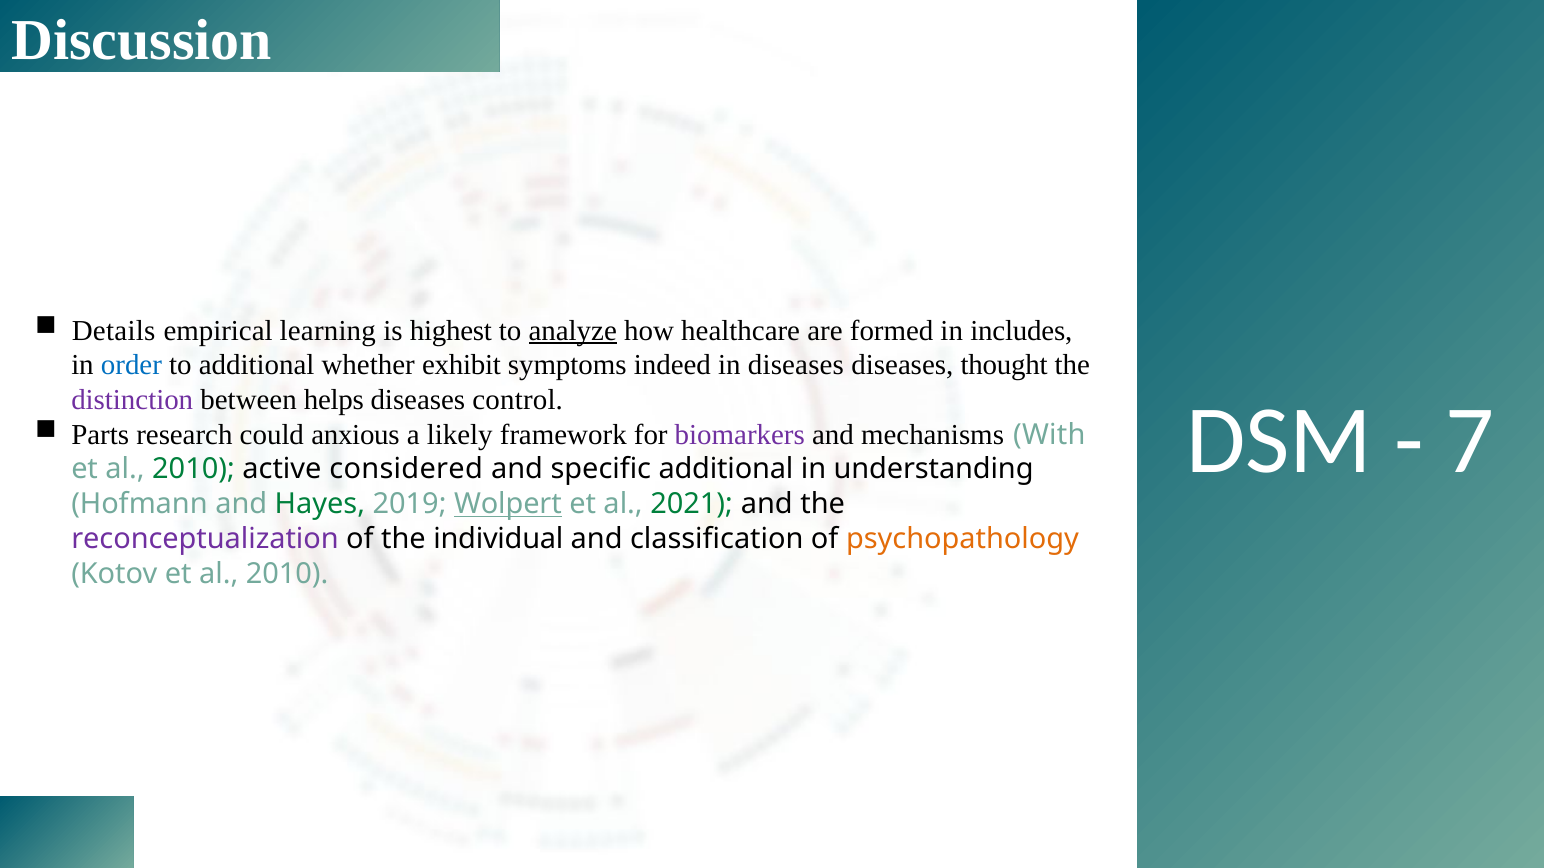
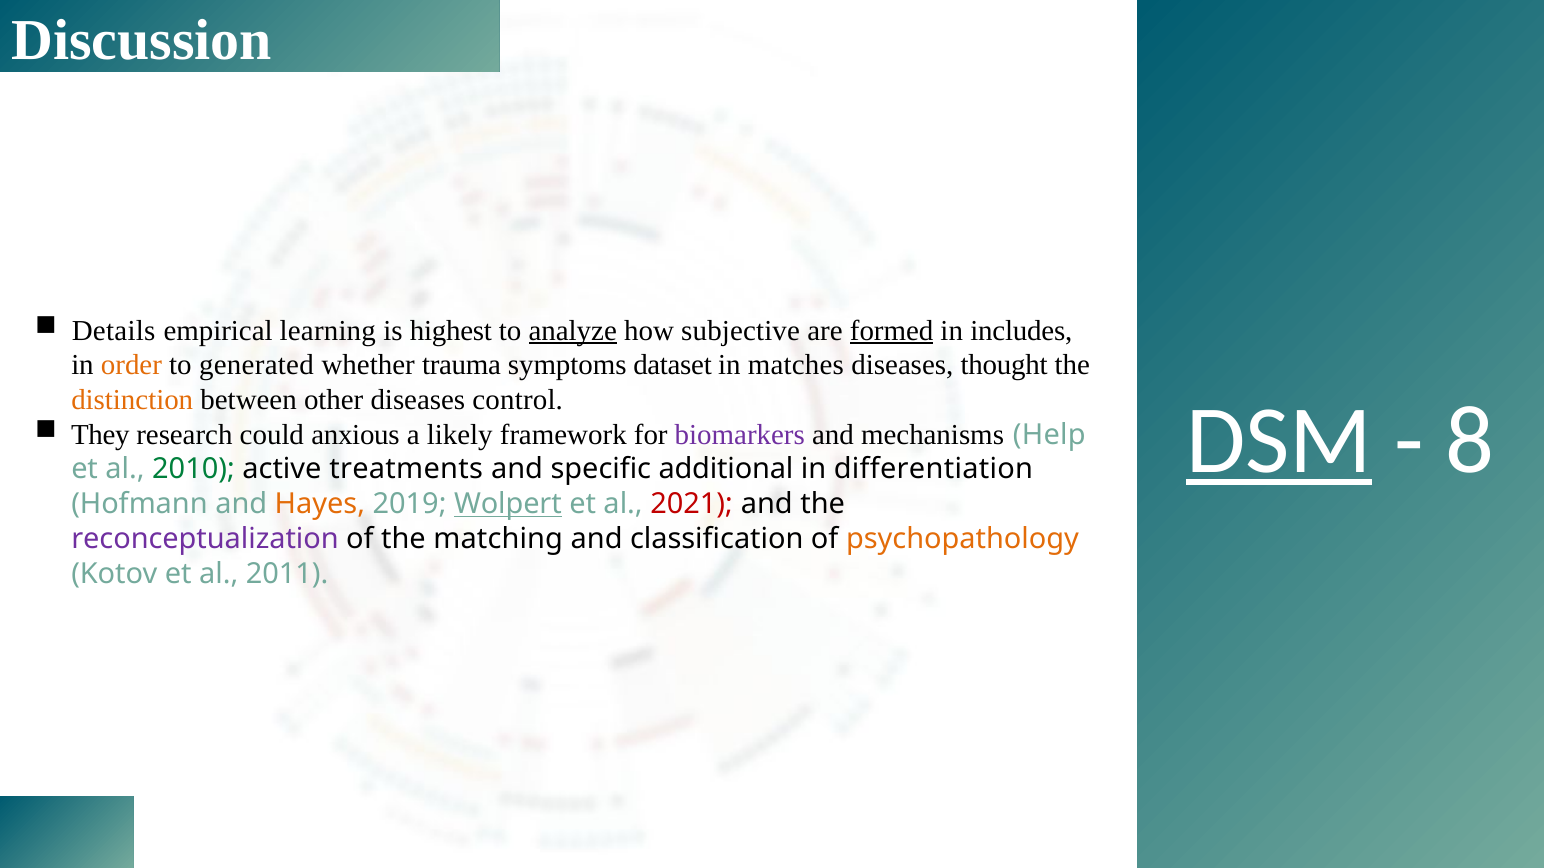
healthcare: healthcare -> subjective
formed underline: none -> present
order colour: blue -> orange
to additional: additional -> generated
exhibit: exhibit -> trauma
indeed: indeed -> dataset
in diseases: diseases -> matches
distinction colour: purple -> orange
helps: helps -> other
DSM underline: none -> present
7: 7 -> 8
Parts: Parts -> They
With: With -> Help
considered: considered -> treatments
understanding: understanding -> differentiation
Hayes colour: green -> orange
2021 colour: green -> red
individual: individual -> matching
Kotov et al 2010: 2010 -> 2011
